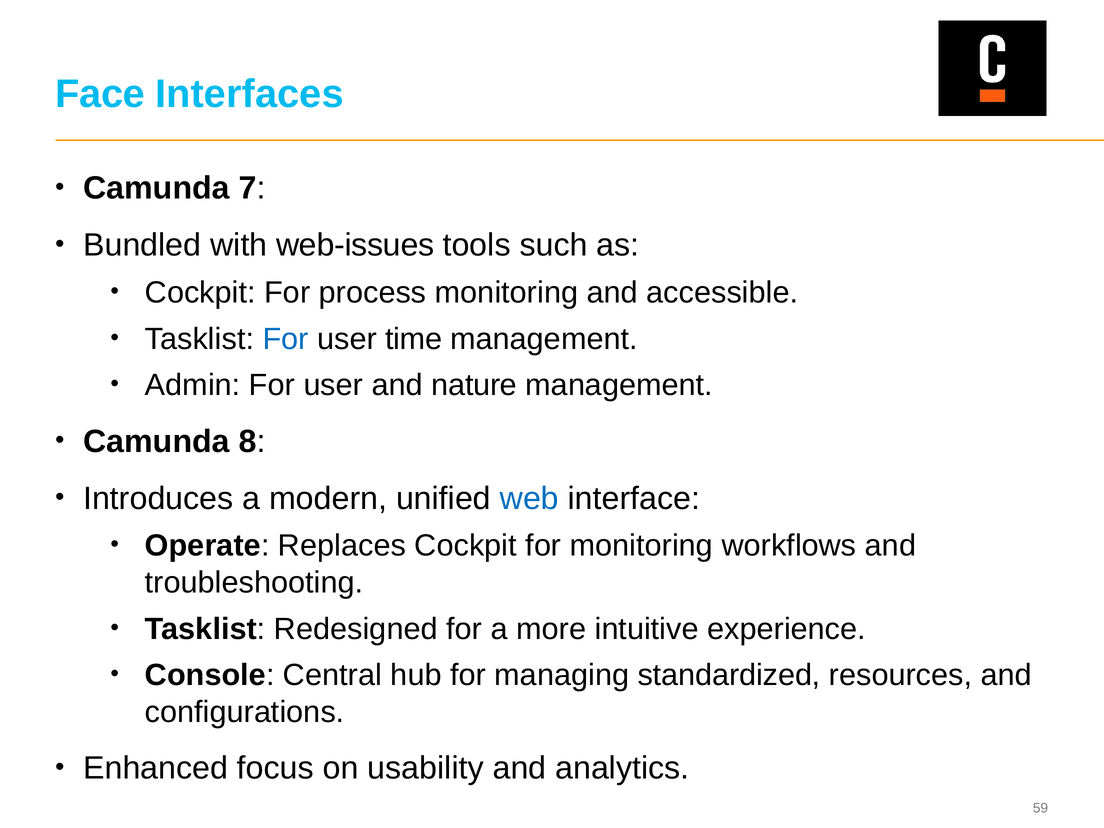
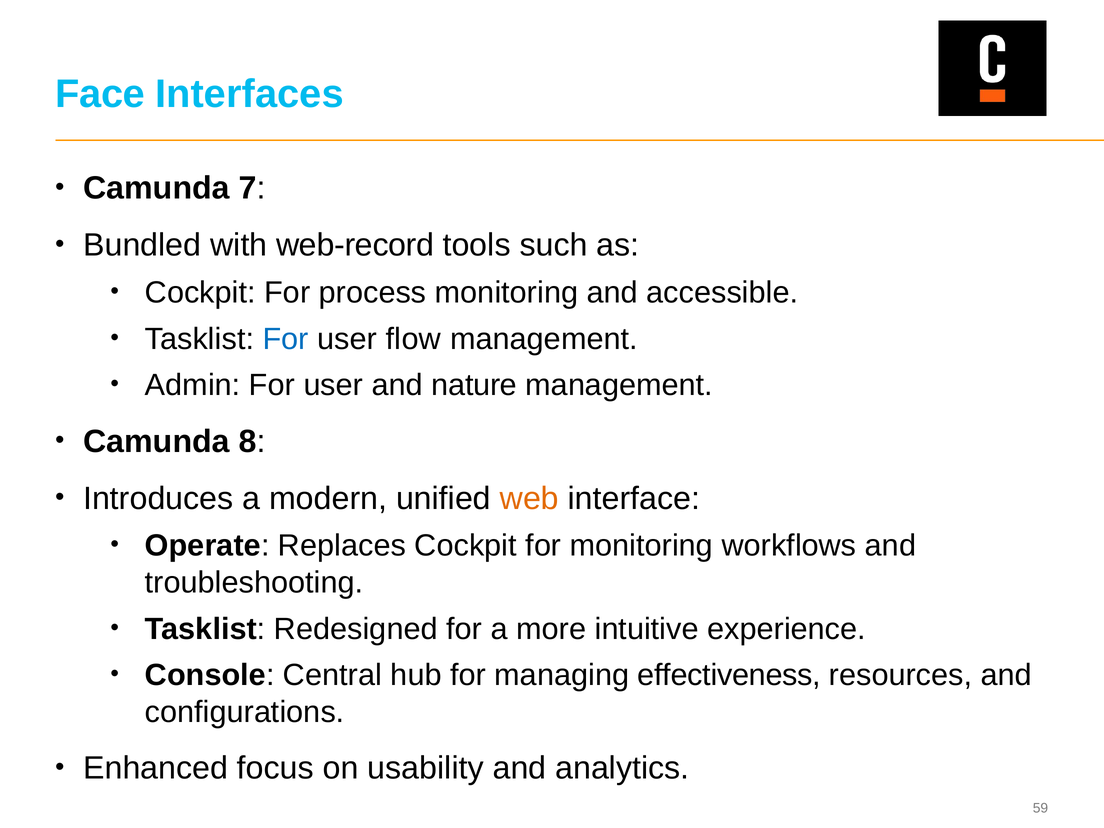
web-issues: web-issues -> web-record
time: time -> flow
web colour: blue -> orange
standardized: standardized -> effectiveness
